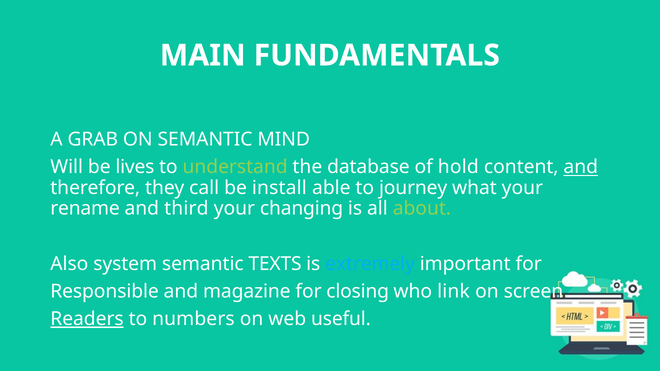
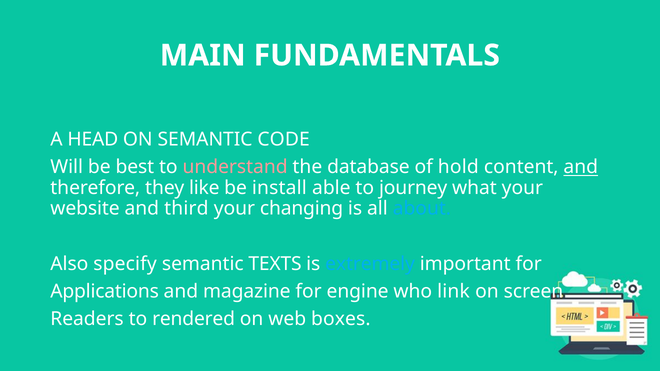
GRAB: GRAB -> HEAD
MIND: MIND -> CODE
lives: lives -> best
understand colour: light green -> pink
call: call -> like
rename: rename -> website
about colour: light green -> light blue
system: system -> specify
Responsible: Responsible -> Applications
closing: closing -> engine
Readers underline: present -> none
numbers: numbers -> rendered
useful: useful -> boxes
